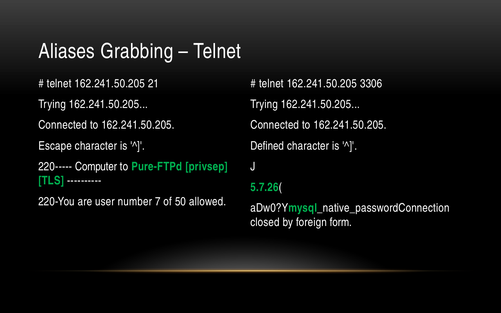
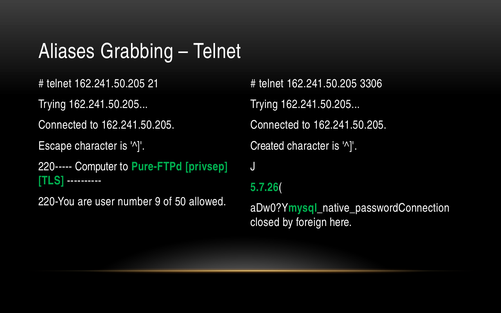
Defined: Defined -> Created
7: 7 -> 9
form: form -> here
